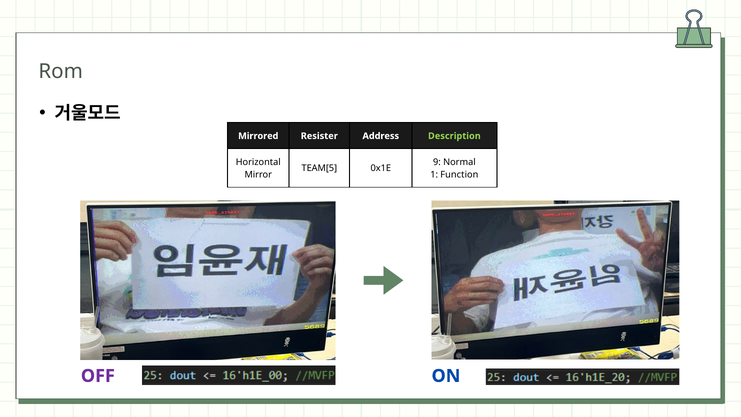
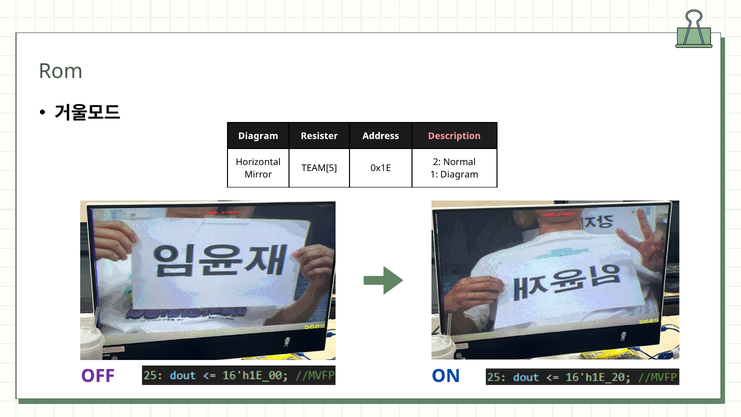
Mirrored at (258, 136): Mirrored -> Diagram
Description colour: light green -> pink
9: 9 -> 2
1 Function: Function -> Diagram
